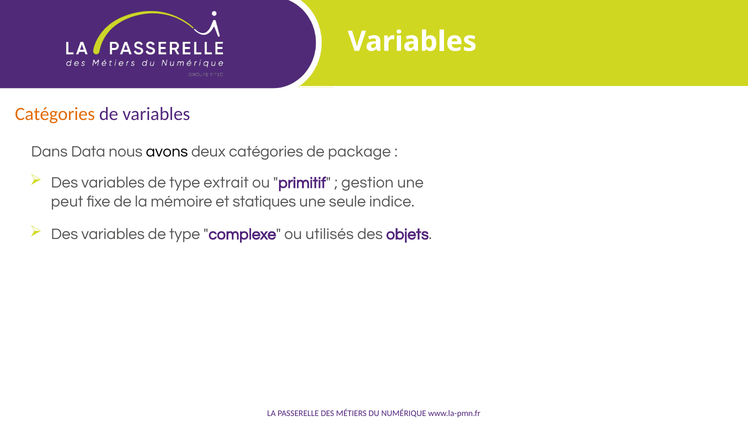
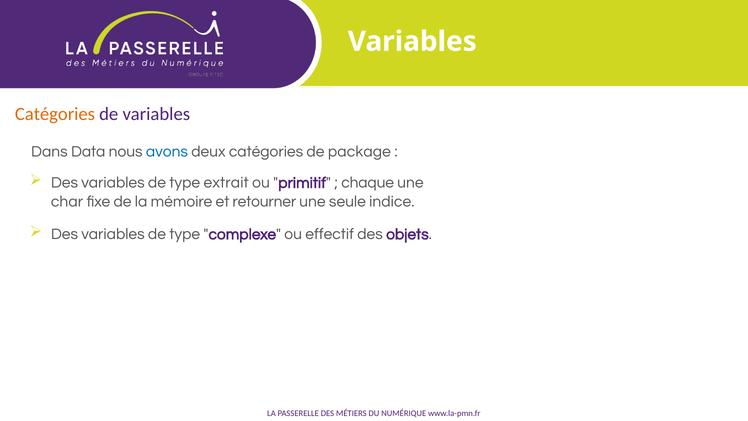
avons colour: black -> blue
gestion: gestion -> chaque
peut: peut -> char
statiques: statiques -> retourner
utilisés: utilisés -> effectif
